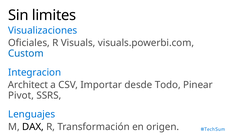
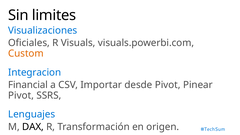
Custom colour: blue -> orange
Architect: Architect -> Financial
desde Todo: Todo -> Pivot
